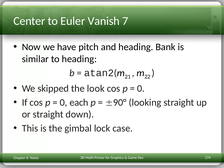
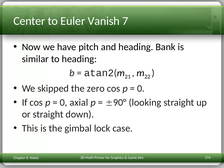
look: look -> zero
each: each -> axial
